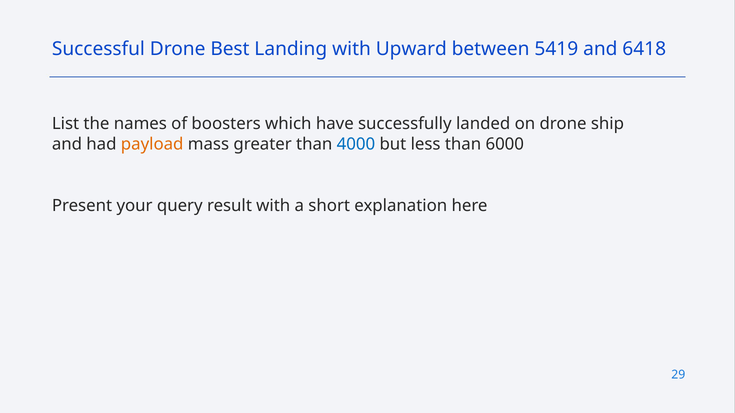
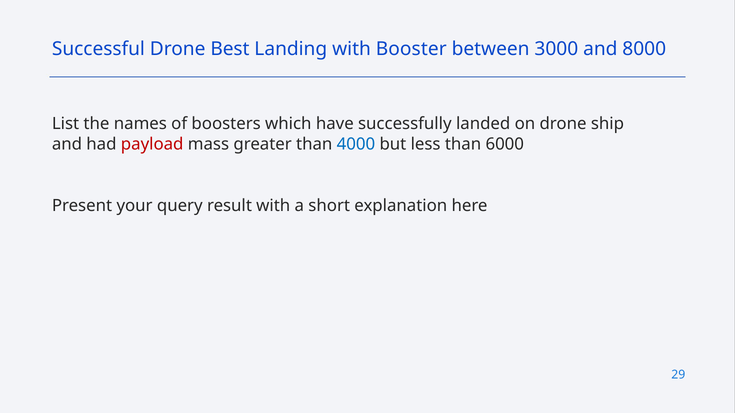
Upward: Upward -> Booster
5419: 5419 -> 3000
6418: 6418 -> 8000
payload colour: orange -> red
